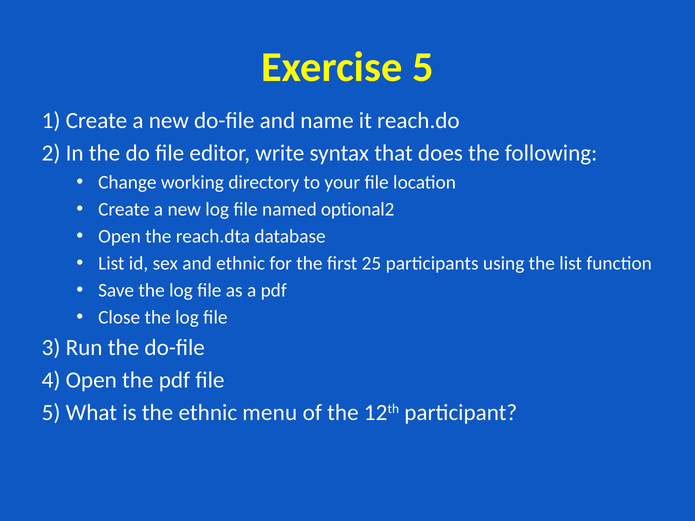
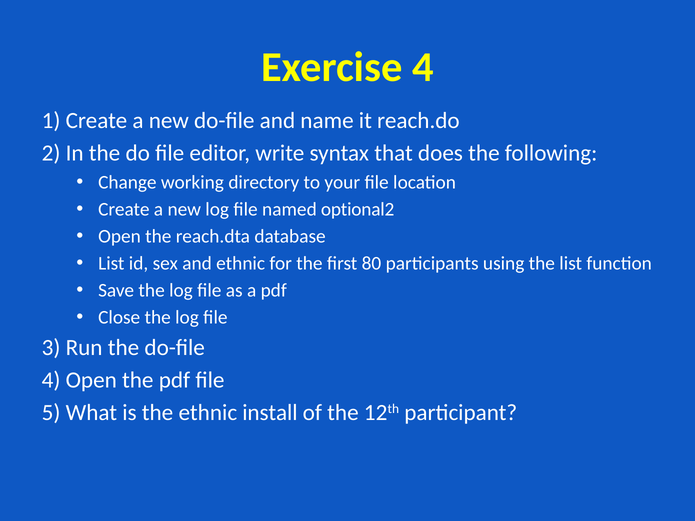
Exercise 5: 5 -> 4
25: 25 -> 80
menu: menu -> install
